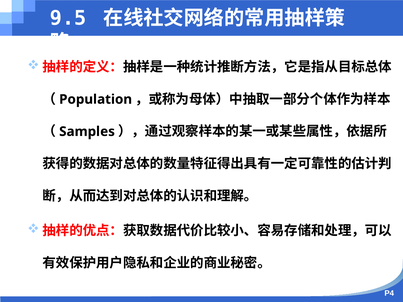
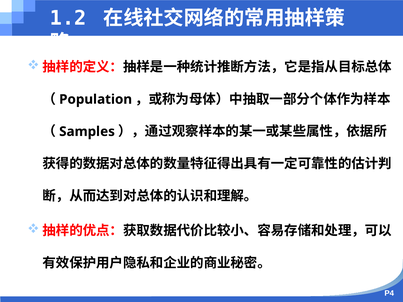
9.5: 9.5 -> 1.2
